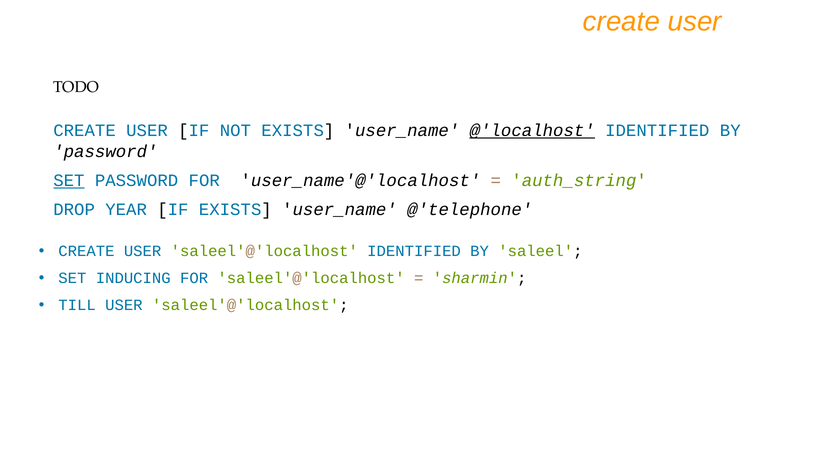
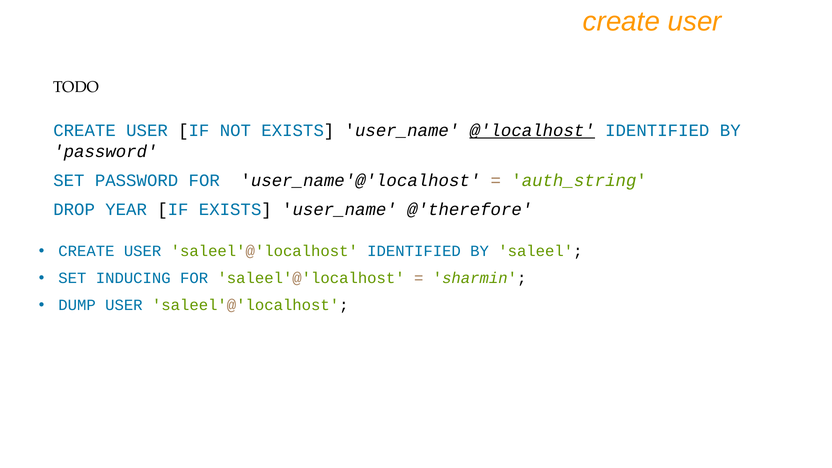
SET at (69, 181) underline: present -> none
@'telephone: @'telephone -> @'therefore
TILL: TILL -> DUMP
